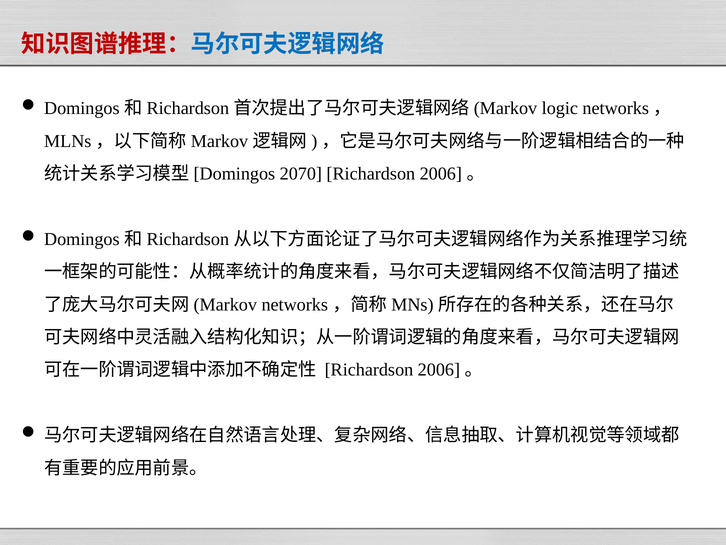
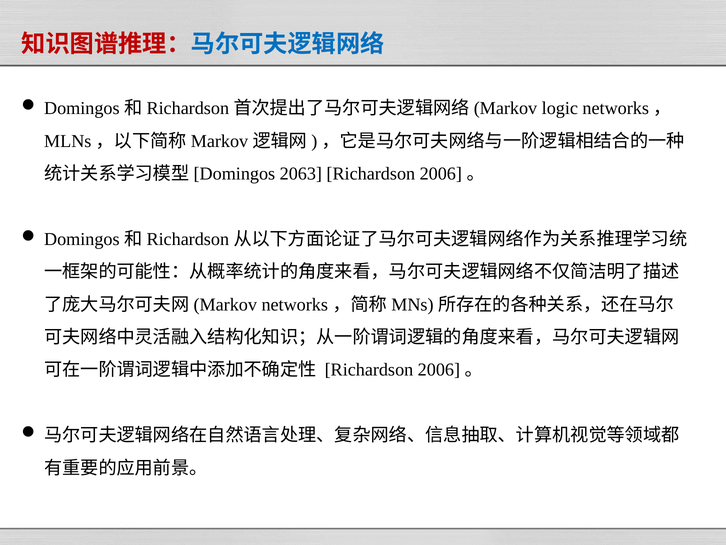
2070: 2070 -> 2063
